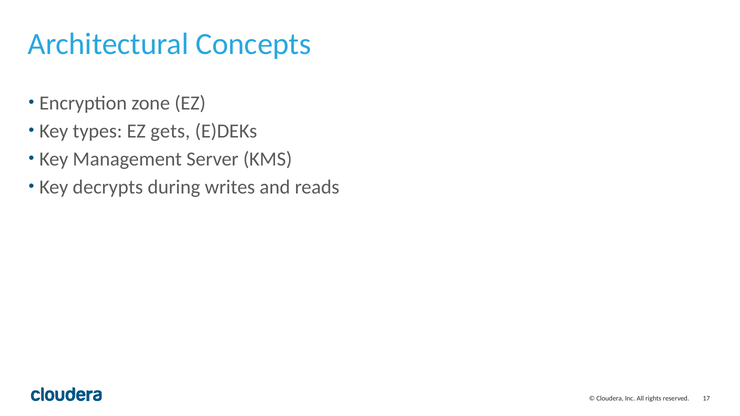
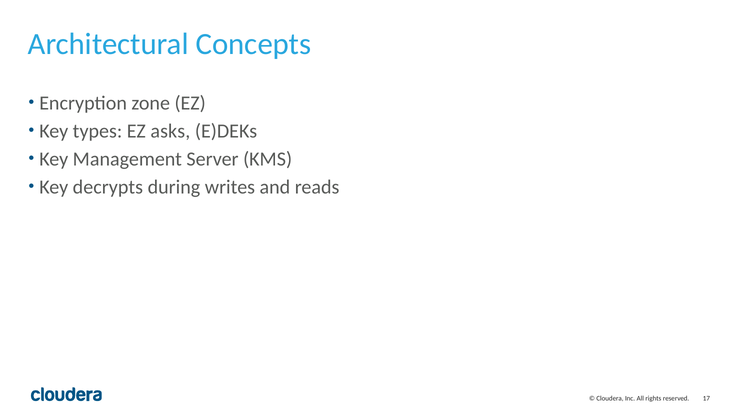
gets: gets -> asks
